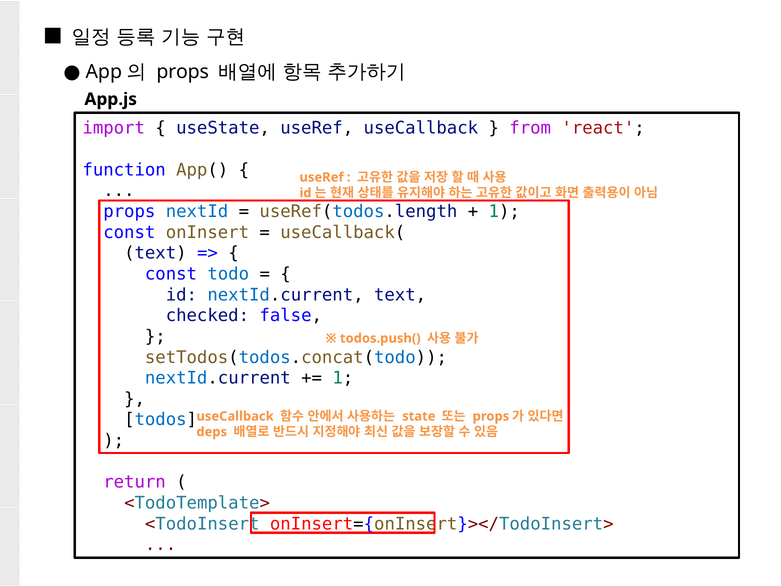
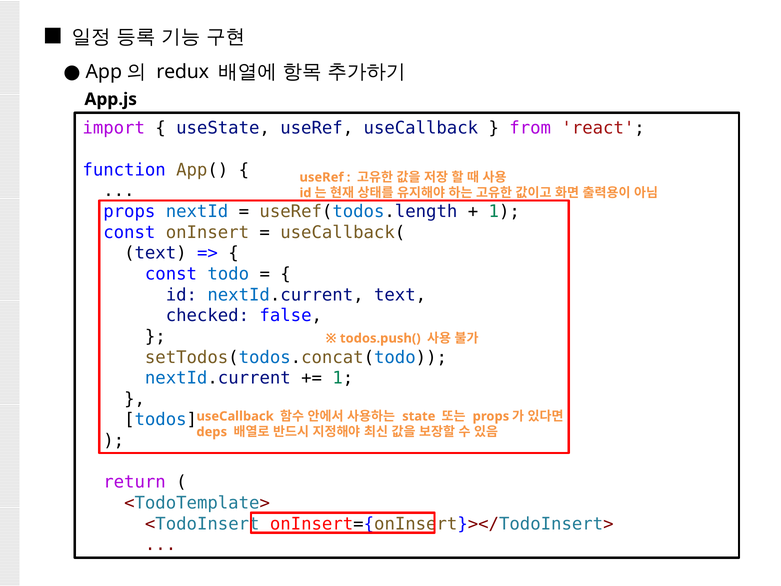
props at (183, 72): props -> redux
